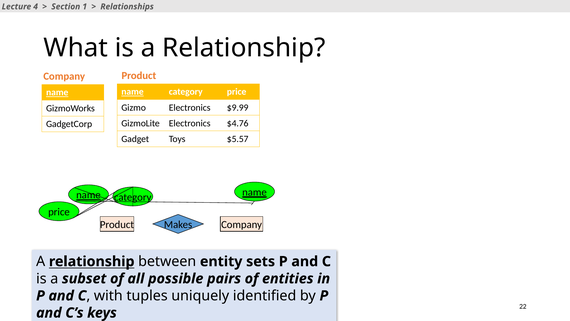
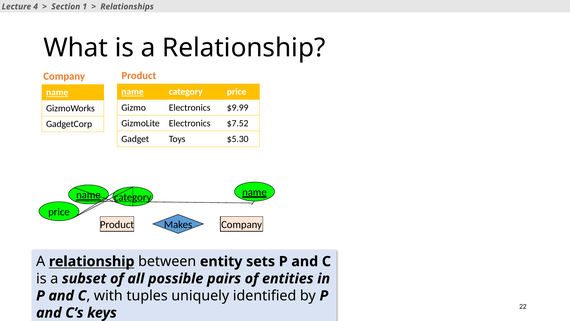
$4.76: $4.76 -> $7.52
$5.57: $5.57 -> $5.30
